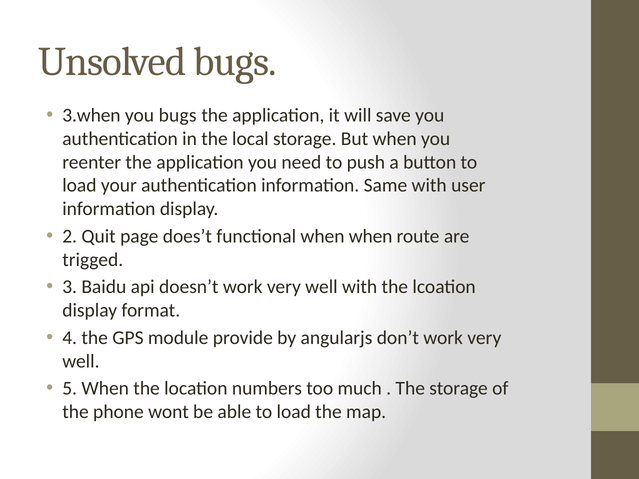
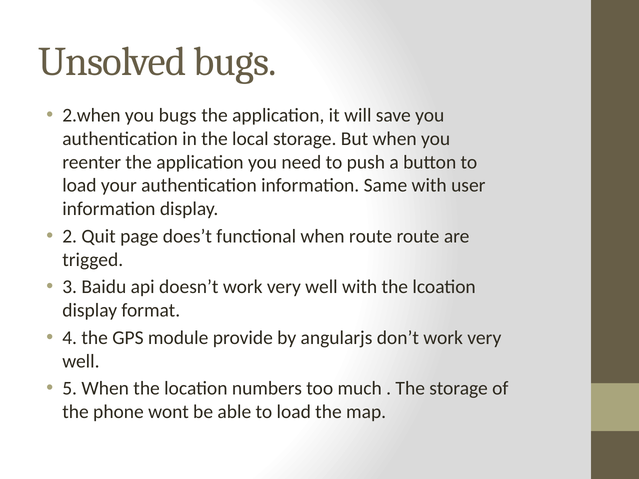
3.when: 3.when -> 2.when
when when: when -> route
